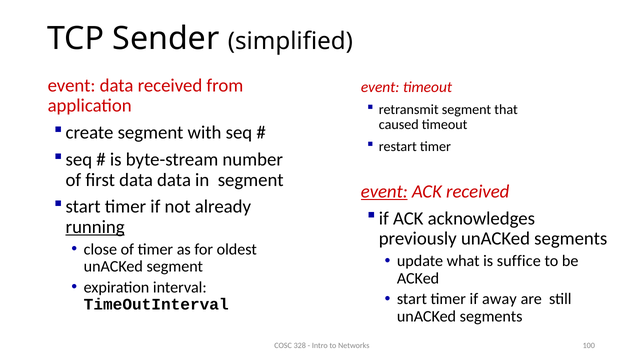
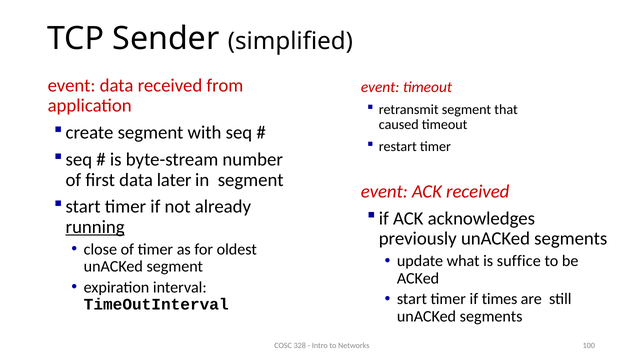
data data: data -> later
event at (384, 192) underline: present -> none
away: away -> times
